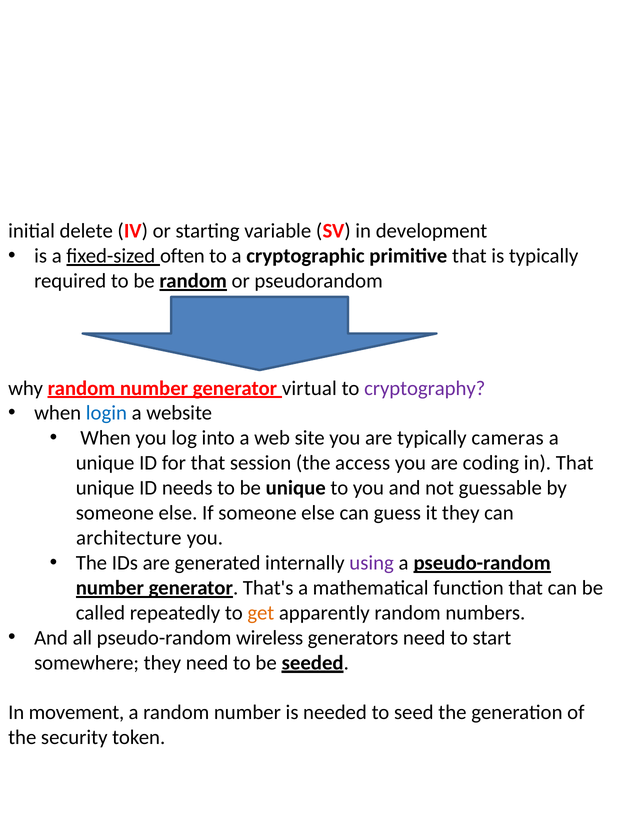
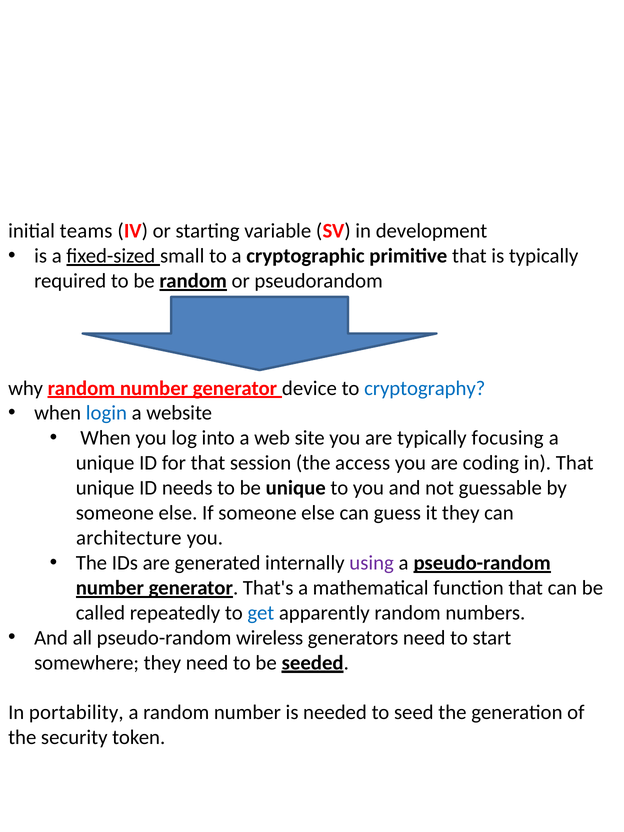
delete: delete -> teams
often: often -> small
virtual: virtual -> device
cryptography colour: purple -> blue
cameras: cameras -> focusing
get colour: orange -> blue
movement: movement -> portability
